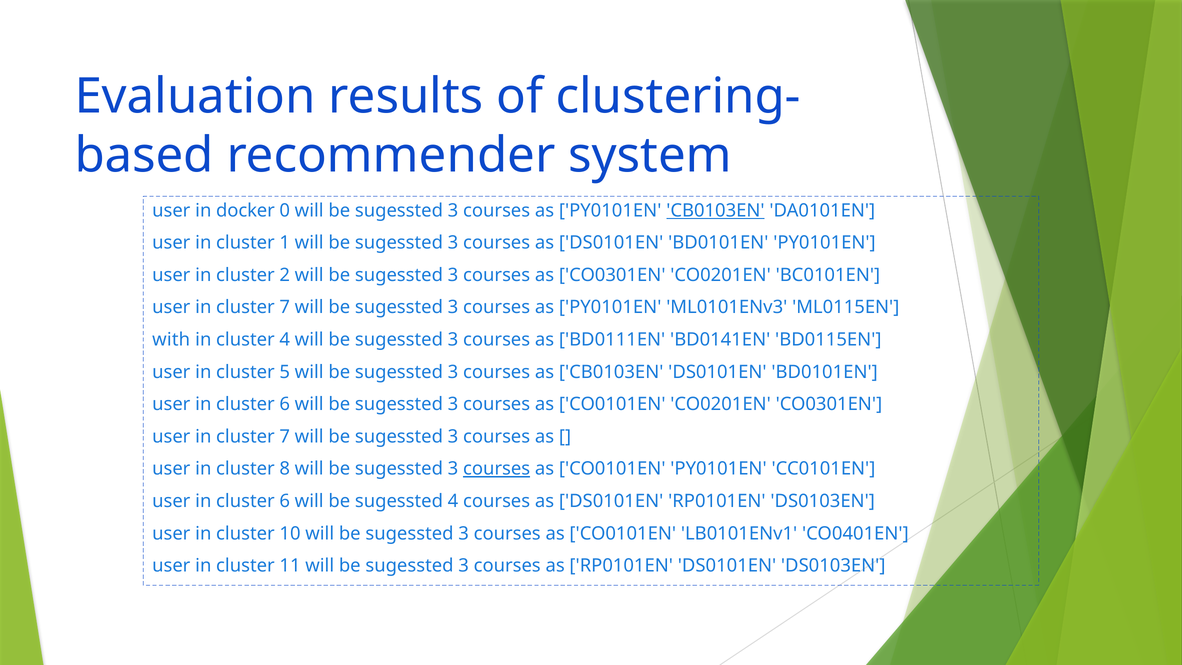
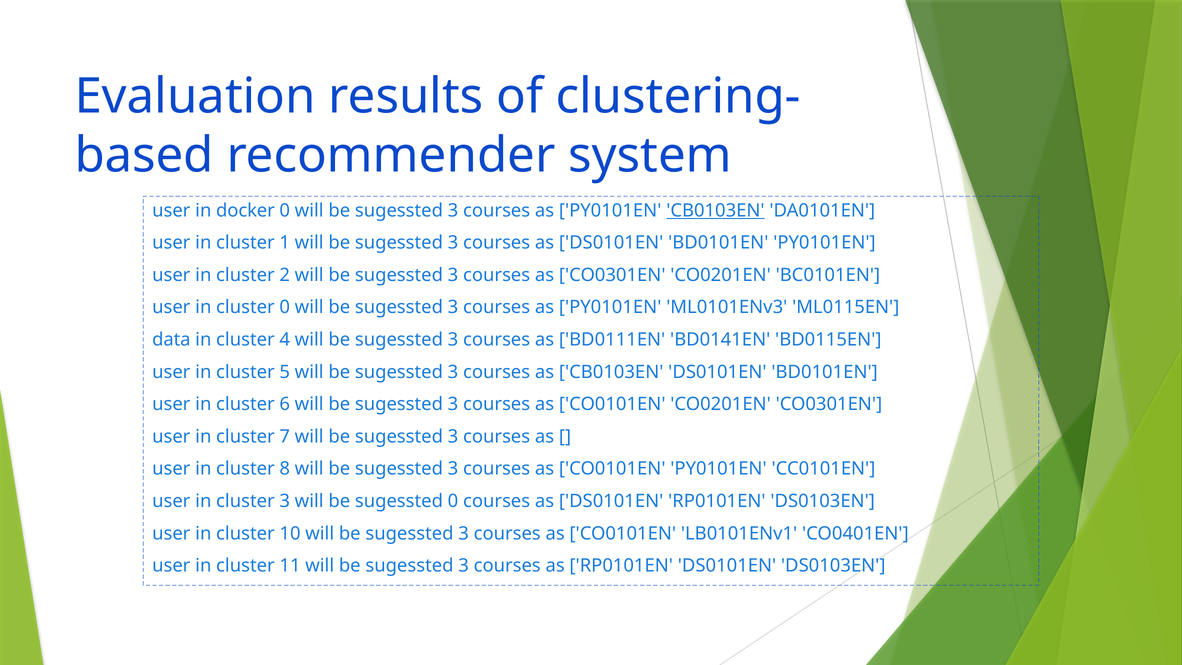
7 at (285, 307): 7 -> 0
with: with -> data
courses at (497, 469) underline: present -> none
6 at (285, 501): 6 -> 3
sugessted 4: 4 -> 0
